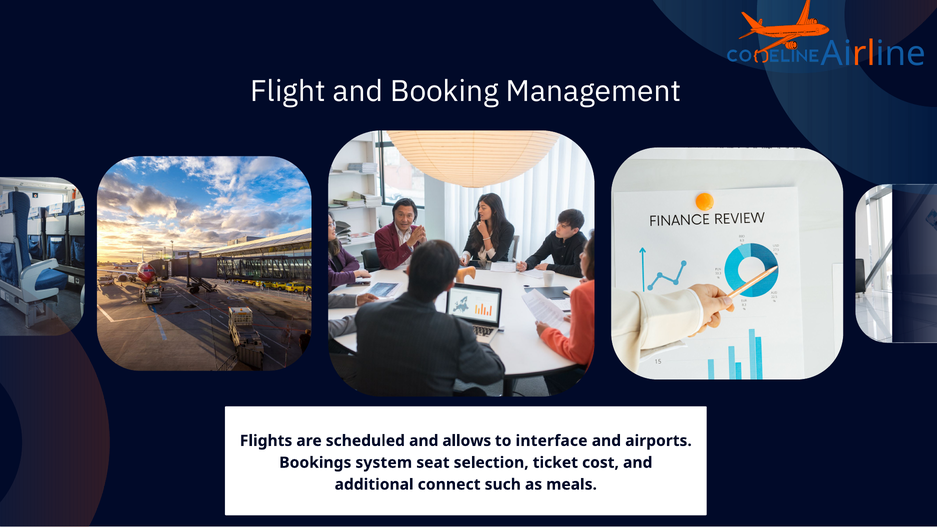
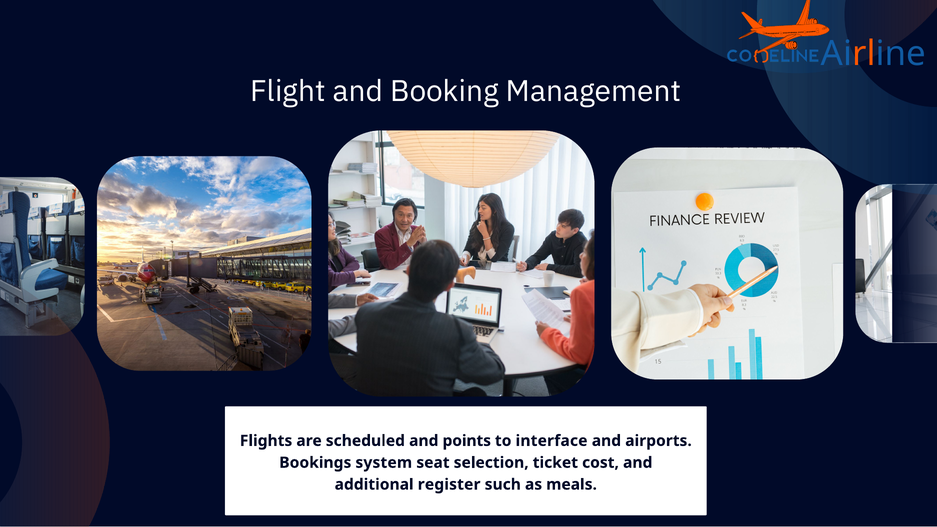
allows: allows -> points
connect: connect -> register
